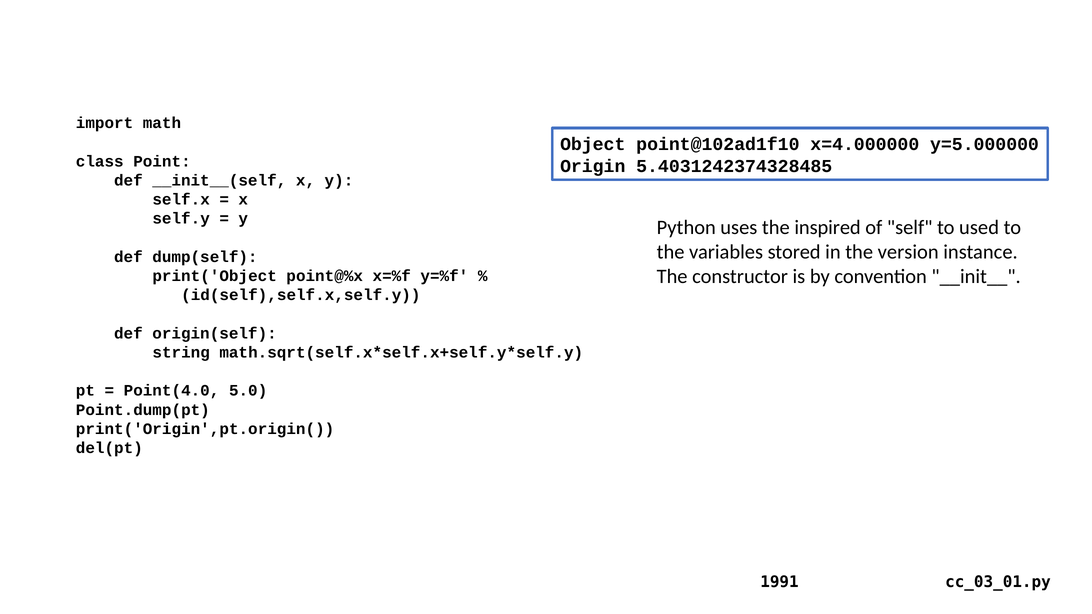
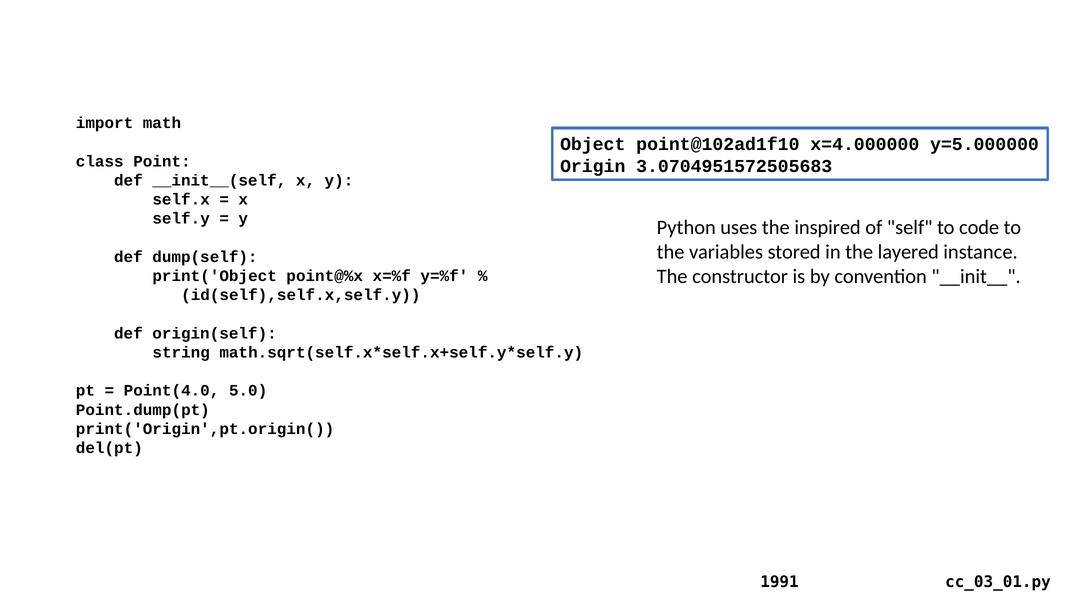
5.4031242374328485: 5.4031242374328485 -> 3.0704951572505683
used: used -> code
version: version -> layered
